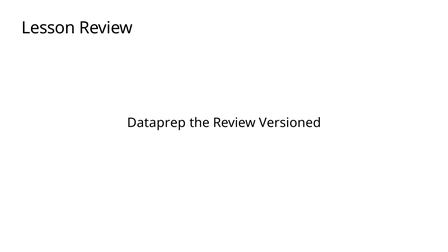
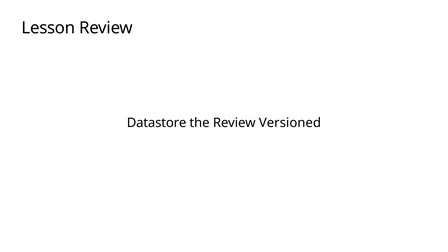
Dataprep: Dataprep -> Datastore
